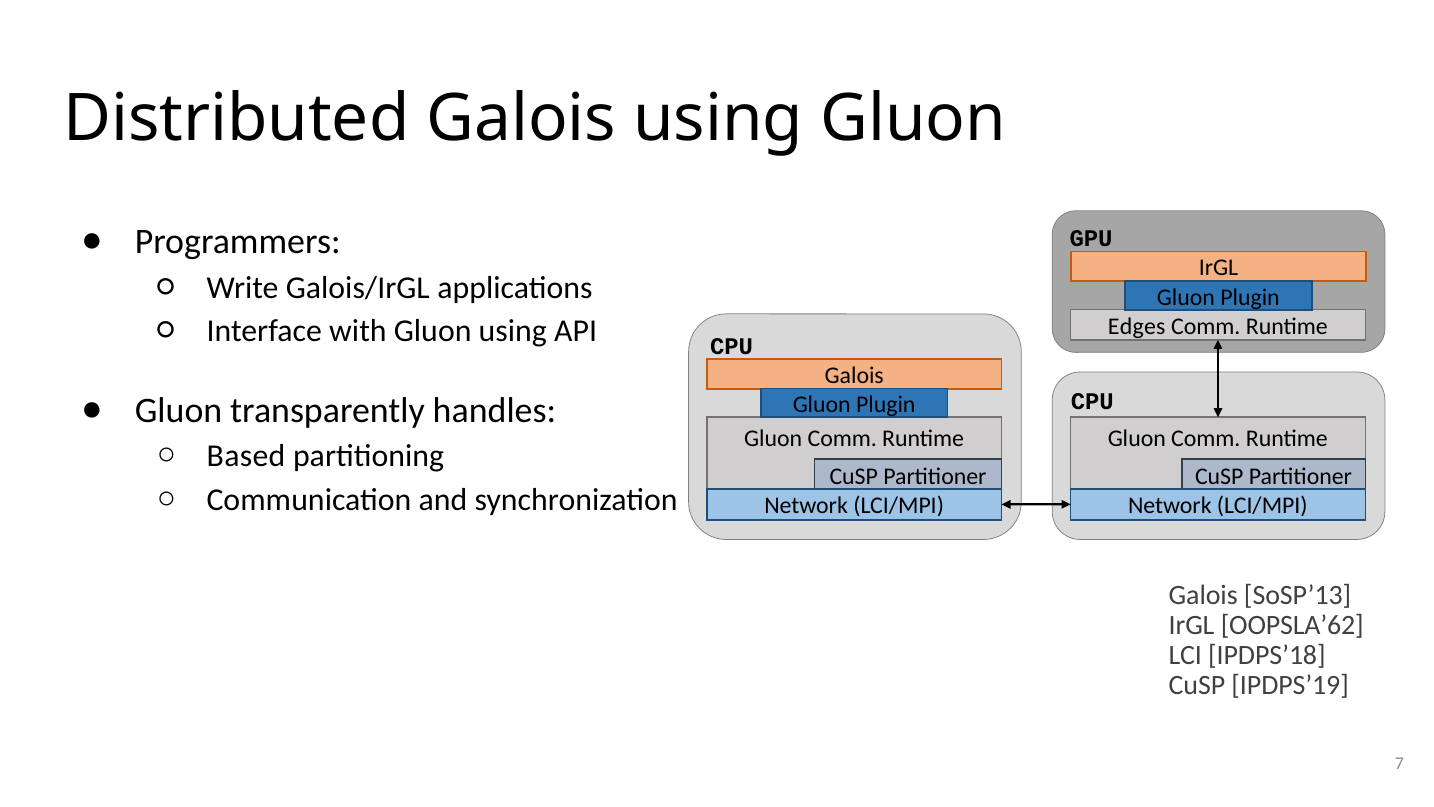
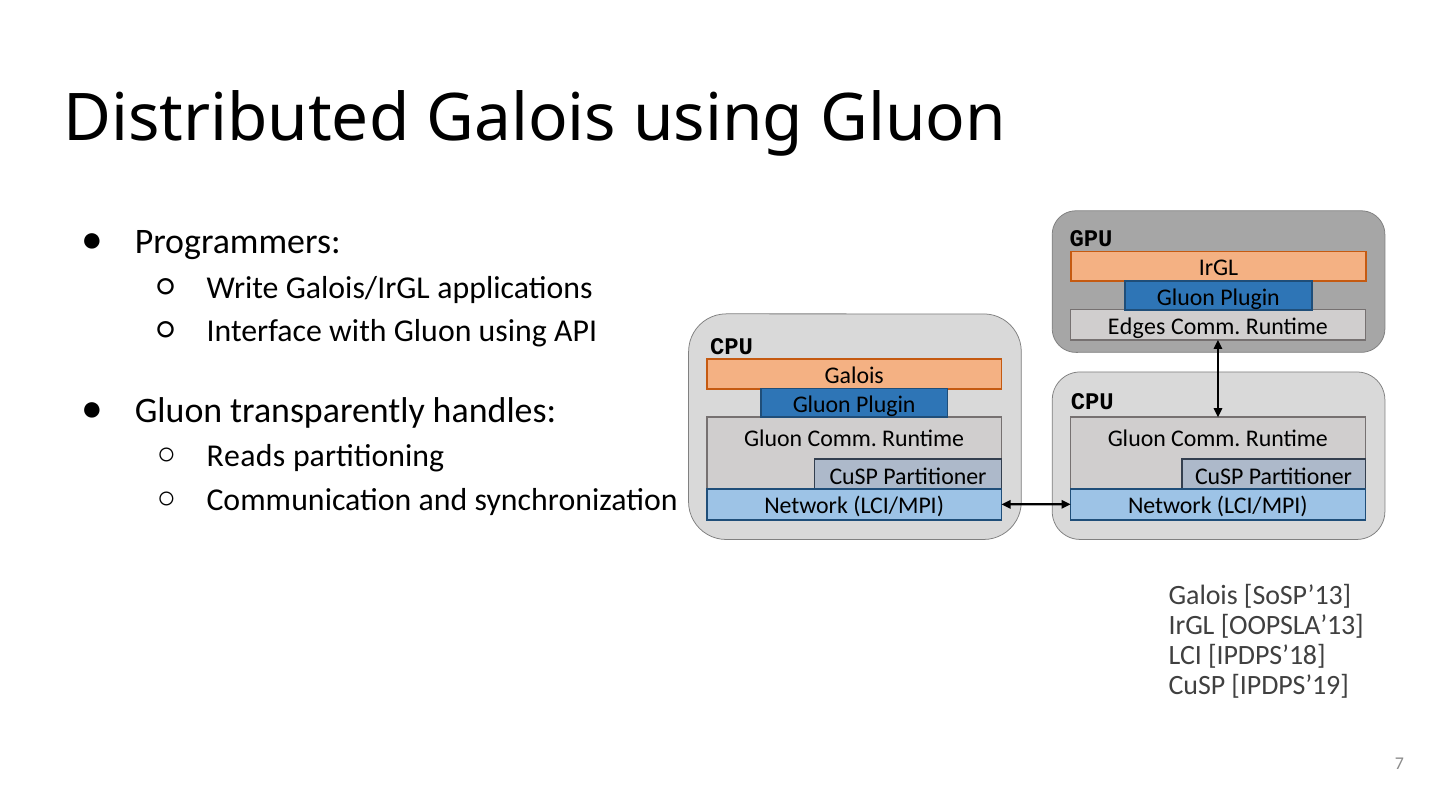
Based: Based -> Reads
OOPSLA’62: OOPSLA’62 -> OOPSLA’13
